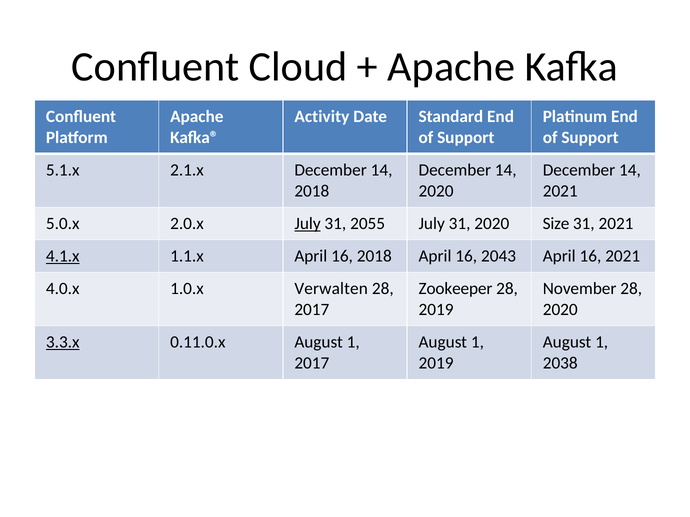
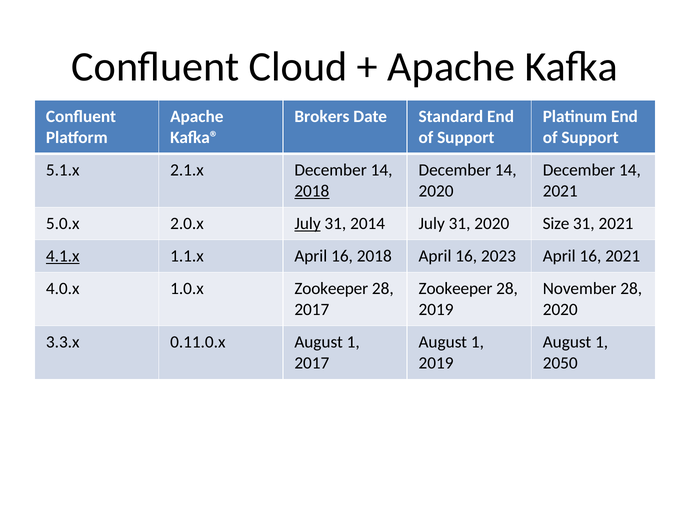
Activity: Activity -> Brokers
2018 at (312, 191) underline: none -> present
2055: 2055 -> 2014
2043: 2043 -> 2023
1.0.x Verwalten: Verwalten -> Zookeeper
3.3.x underline: present -> none
2038: 2038 -> 2050
